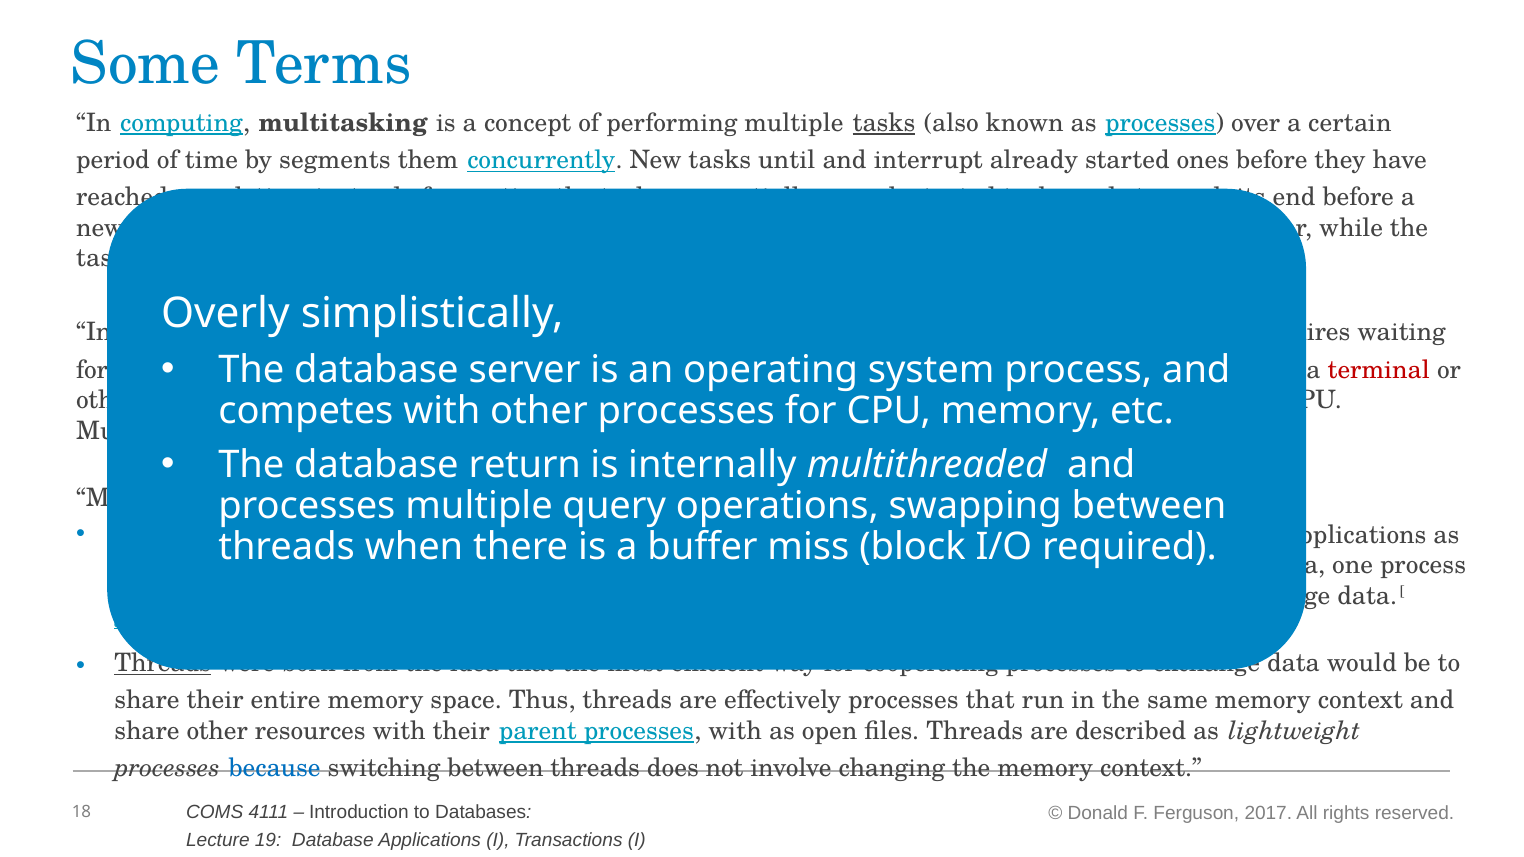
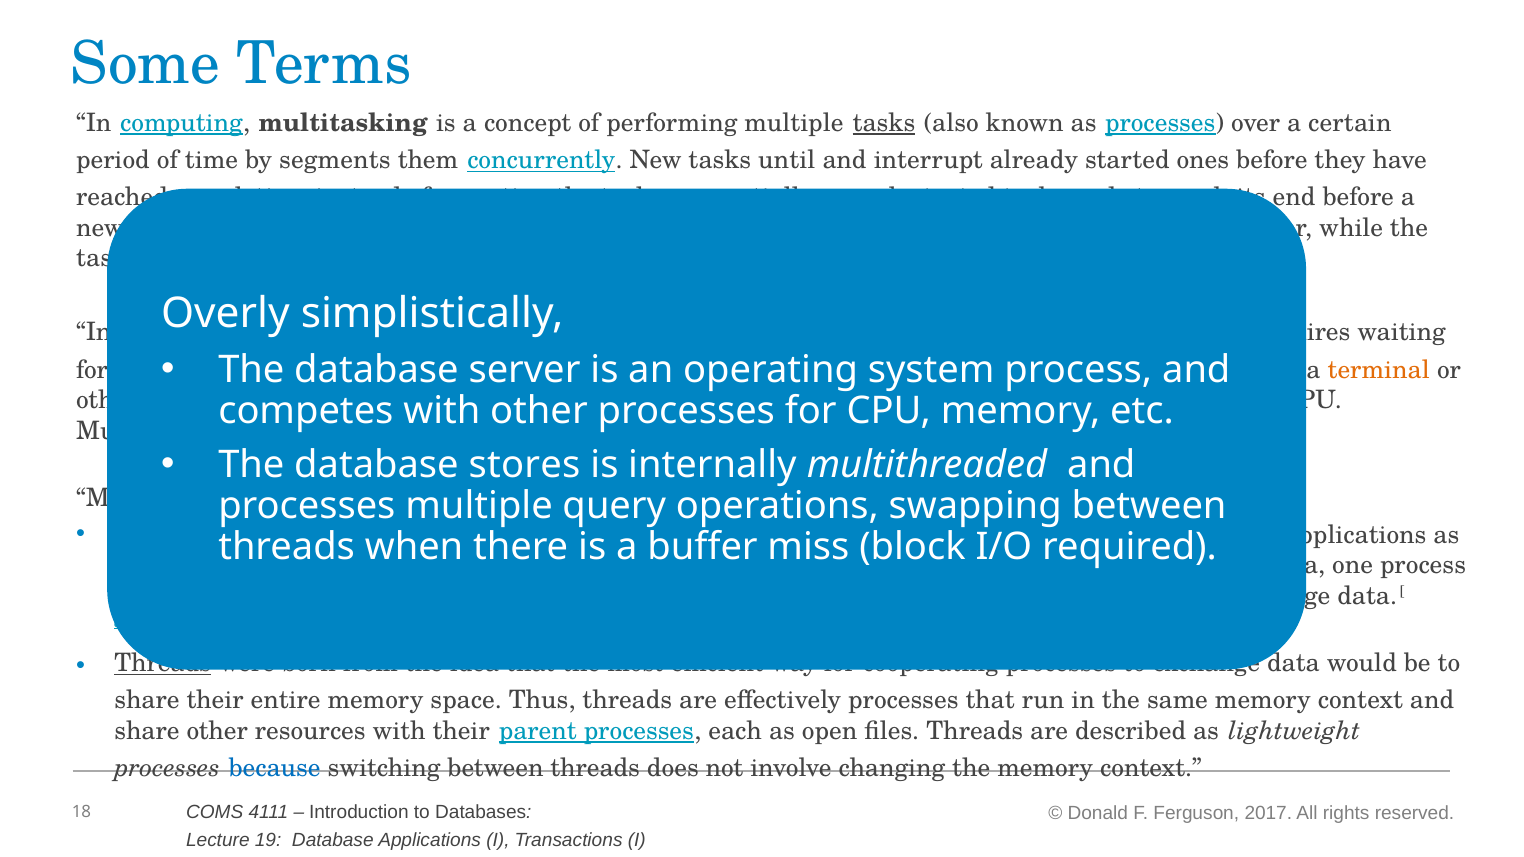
terminal colour: red -> orange
return: return -> stores
processes with: with -> each
